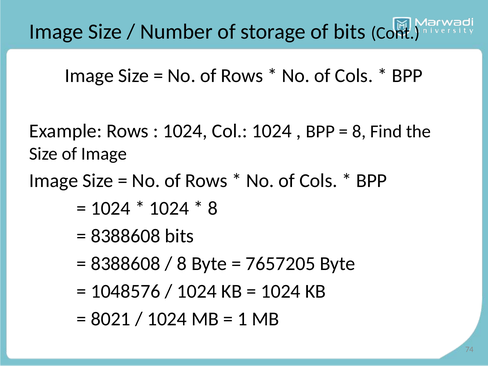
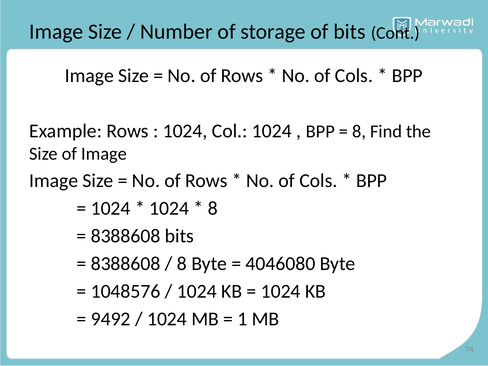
7657205: 7657205 -> 4046080
8021: 8021 -> 9492
